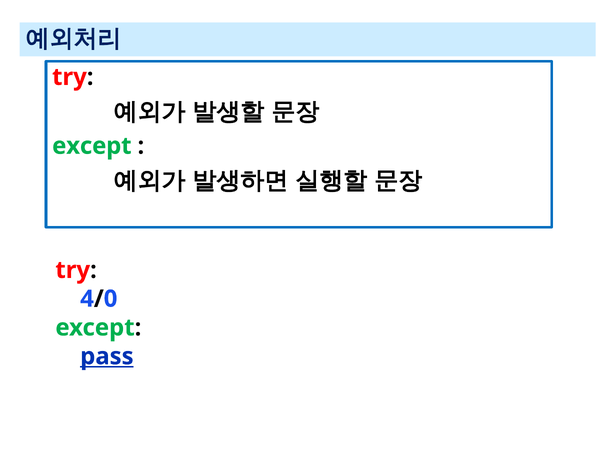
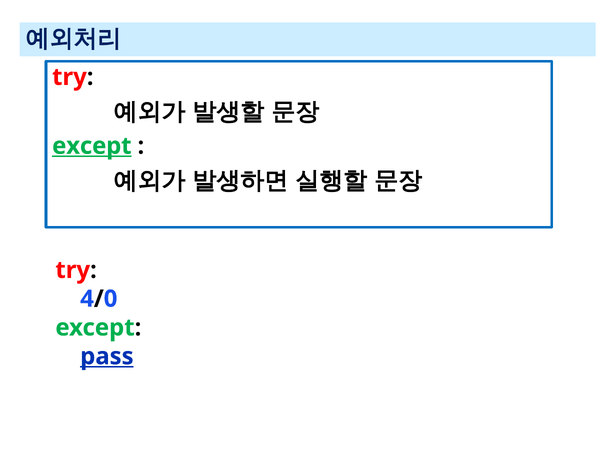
except at (92, 146) underline: none -> present
